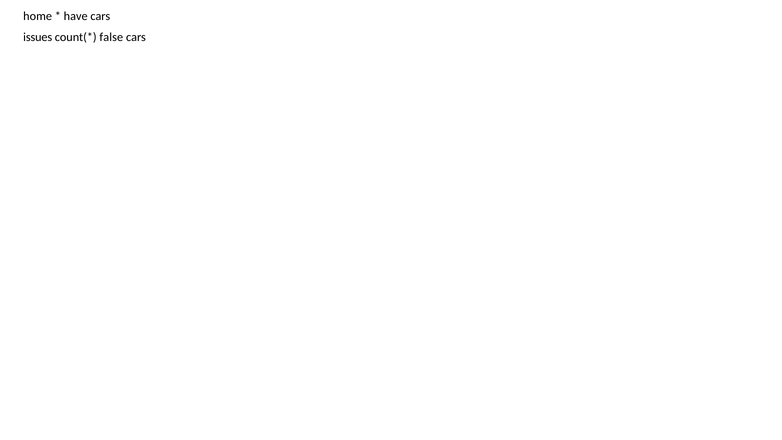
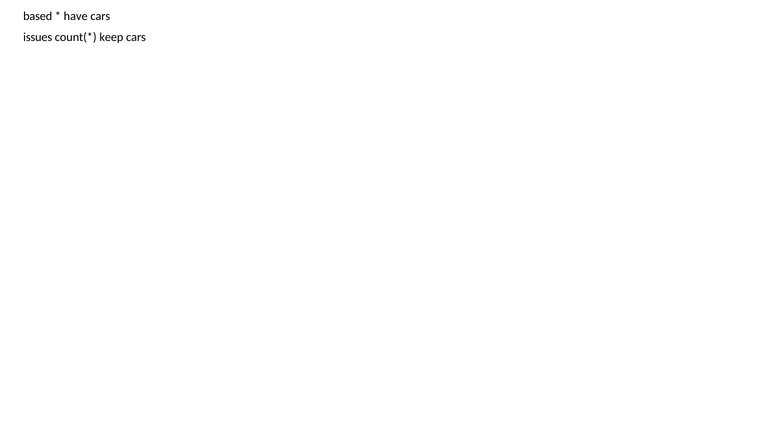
home: home -> based
false: false -> keep
